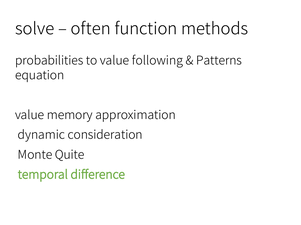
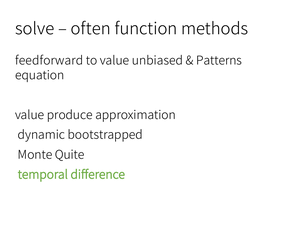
probabilities: probabilities -> feedforward
following: following -> unbiased
memory: memory -> produce
consideration: consideration -> bootstrapped
